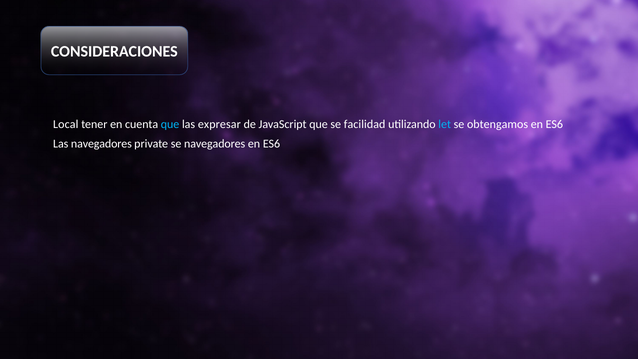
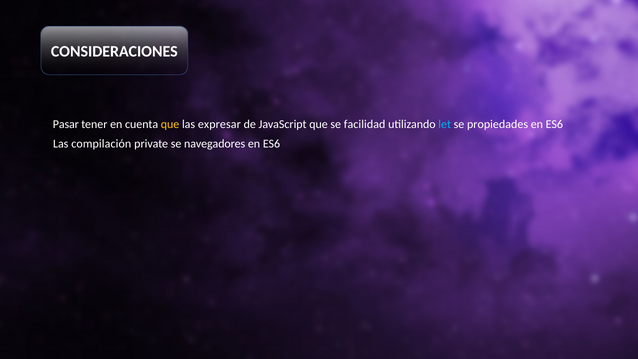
Local: Local -> Pasar
que at (170, 124) colour: light blue -> yellow
obtengamos: obtengamos -> propiedades
Las navegadores: navegadores -> compilación
